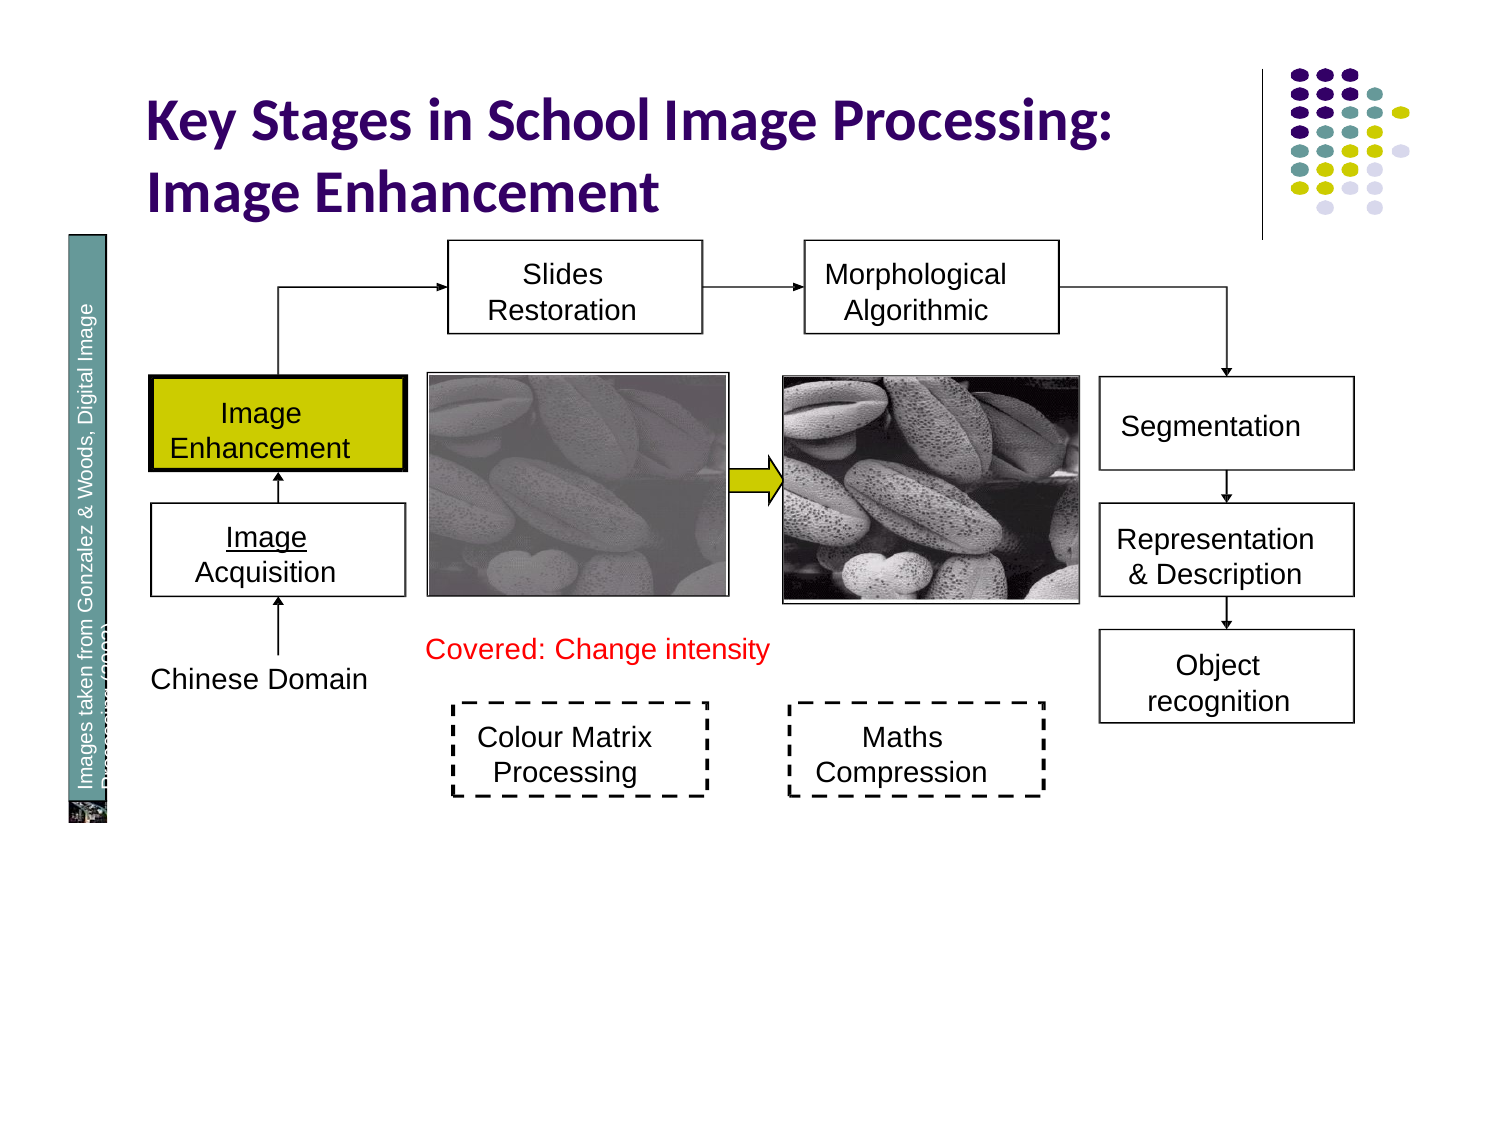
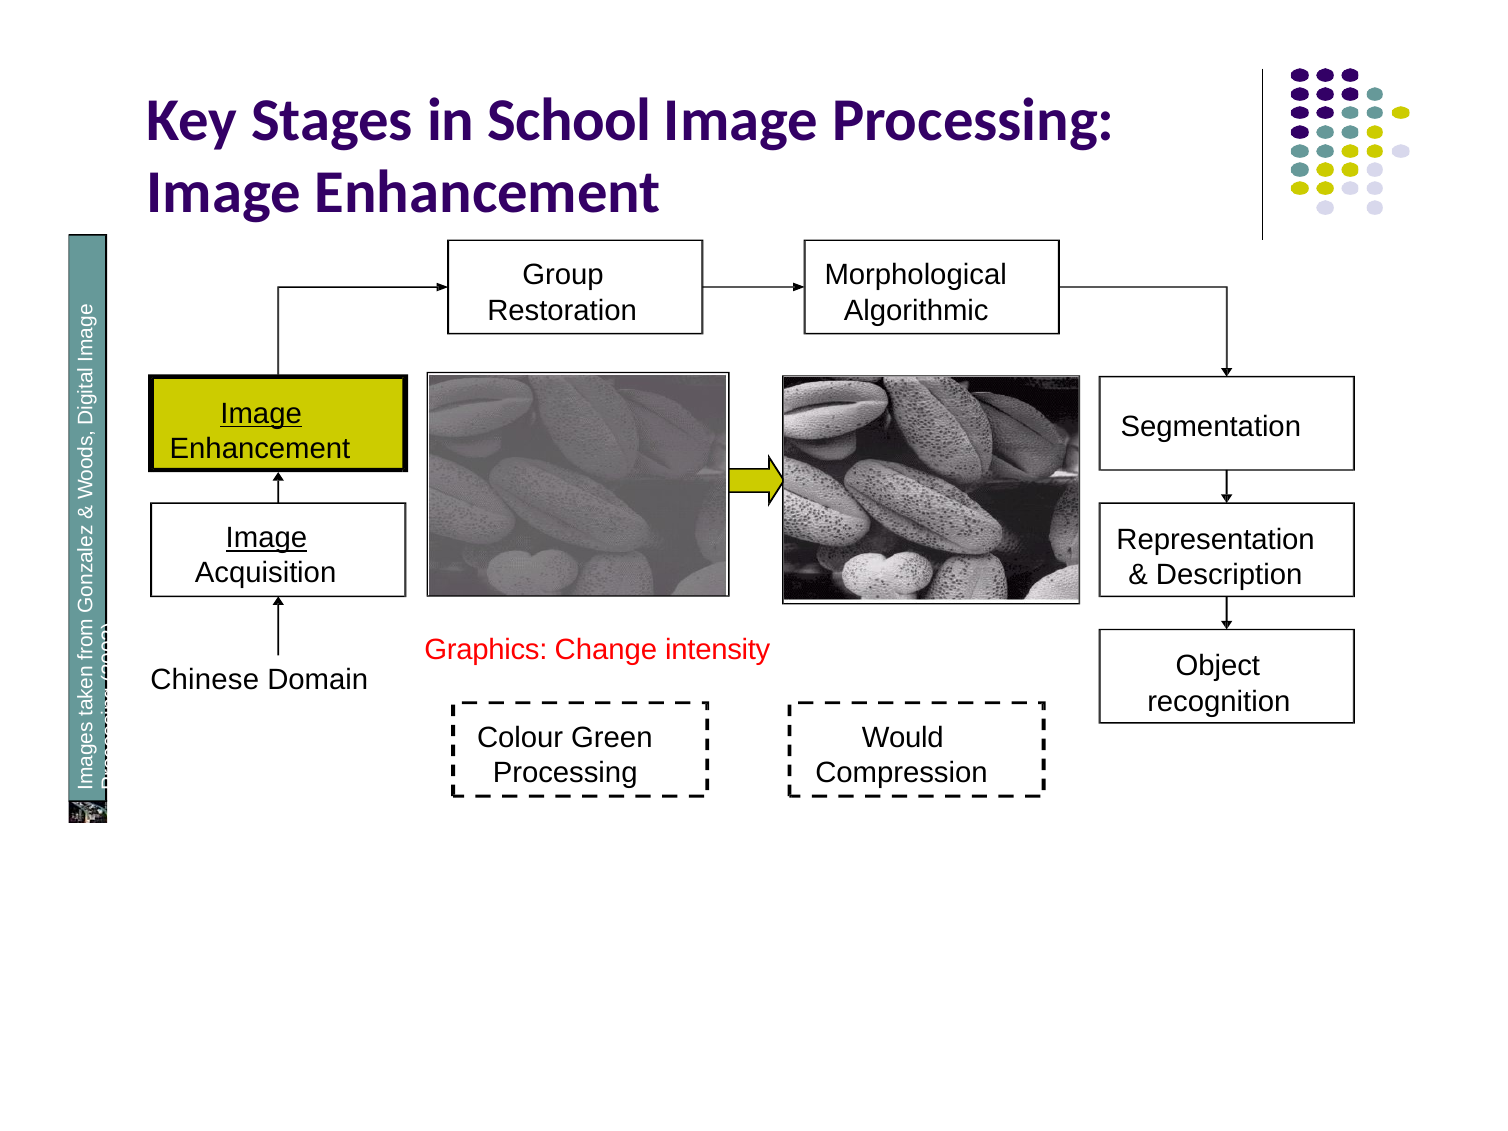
Slides: Slides -> Group
Image at (261, 414) underline: none -> present
Covered: Covered -> Graphics
Matrix: Matrix -> Green
Maths: Maths -> Would
